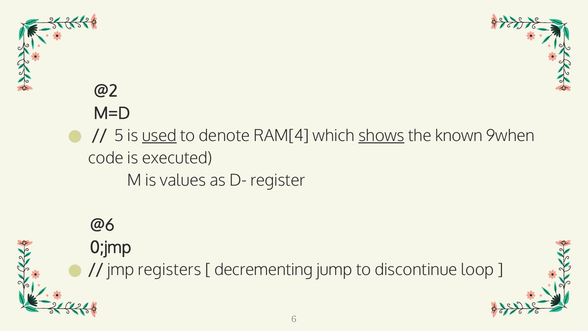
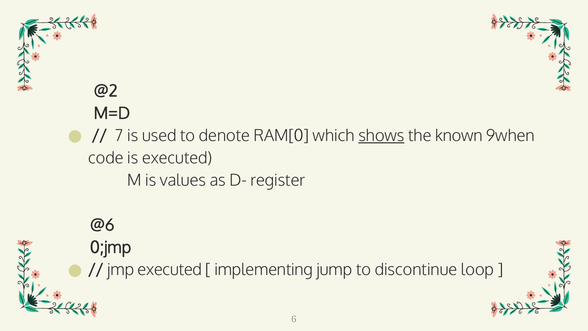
5: 5 -> 7
used underline: present -> none
RAM[4: RAM[4 -> RAM[0
jmp registers: registers -> executed
decrementing: decrementing -> implementing
